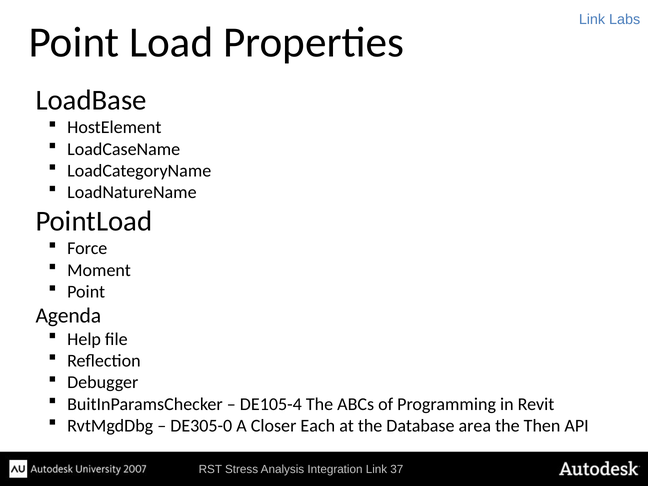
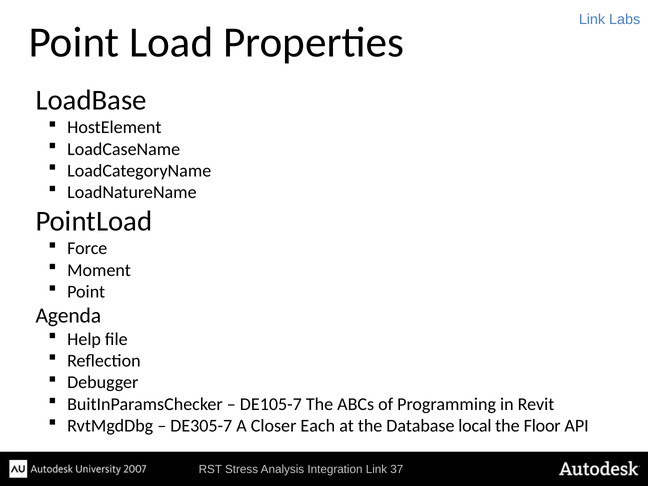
DE105-4: DE105-4 -> DE105-7
DE305-0: DE305-0 -> DE305-7
area: area -> local
Then: Then -> Floor
